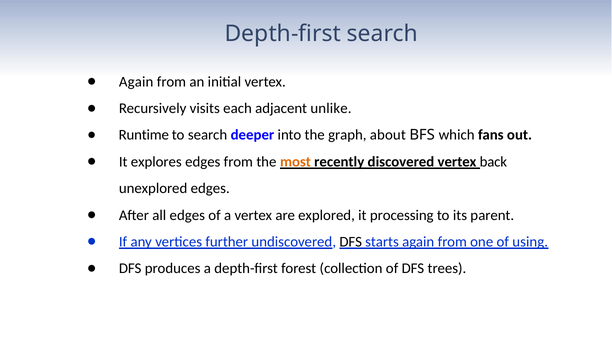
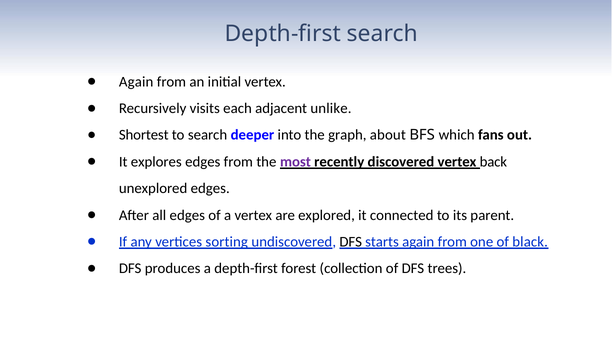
Runtime: Runtime -> Shortest
most colour: orange -> purple
processing: processing -> connected
further: further -> sorting
using: using -> black
